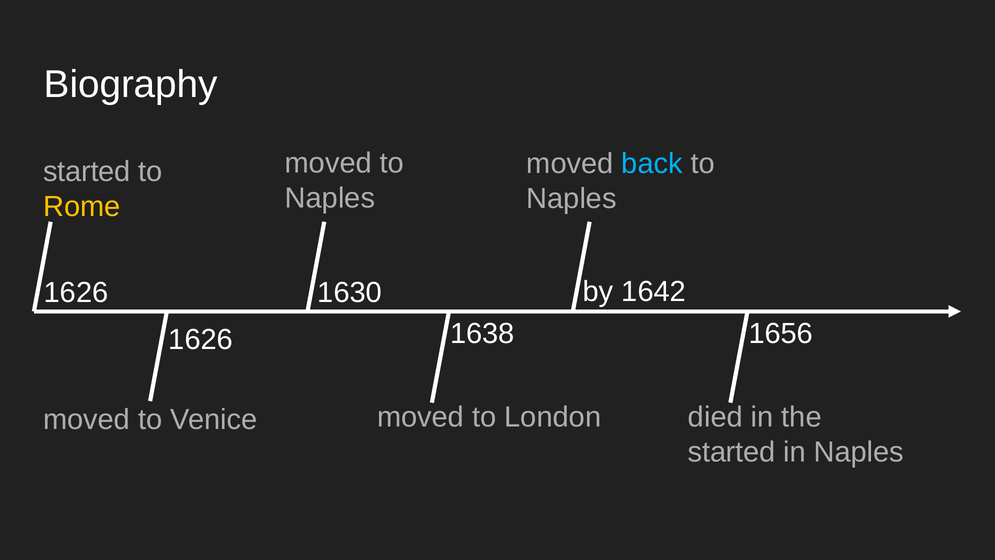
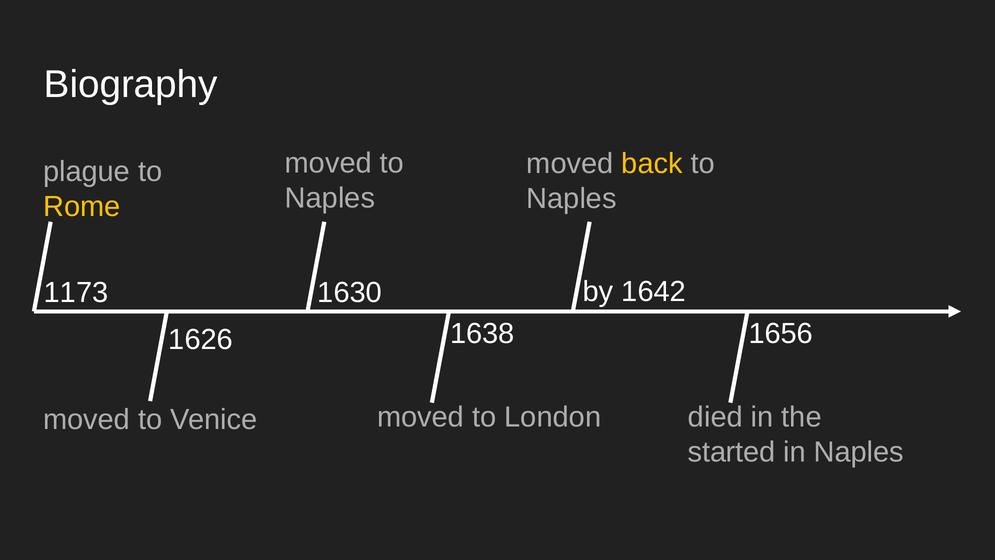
back colour: light blue -> yellow
started at (87, 172): started -> plague
1626 at (76, 292): 1626 -> 1173
